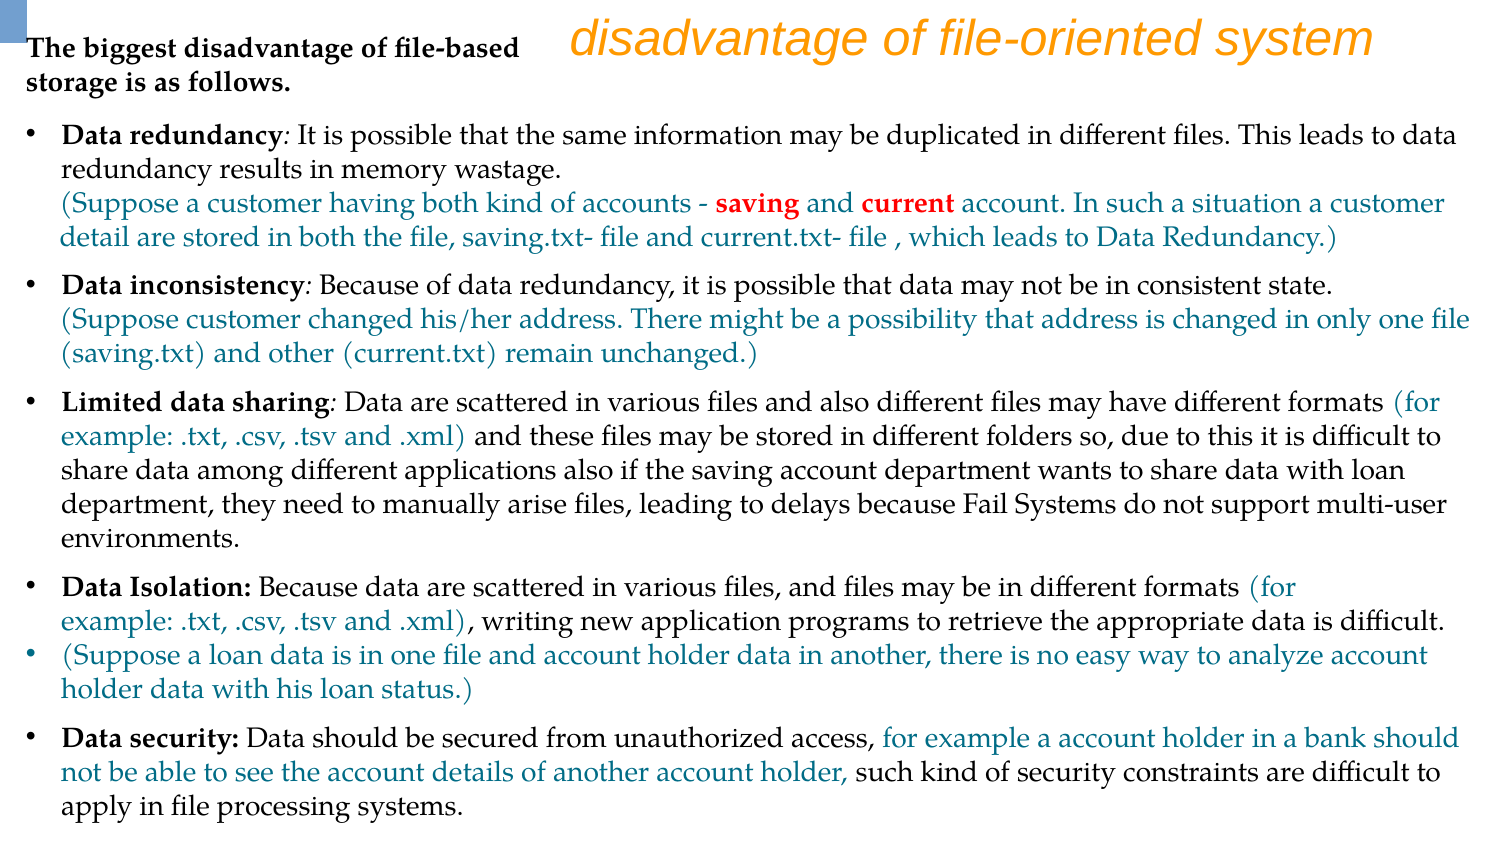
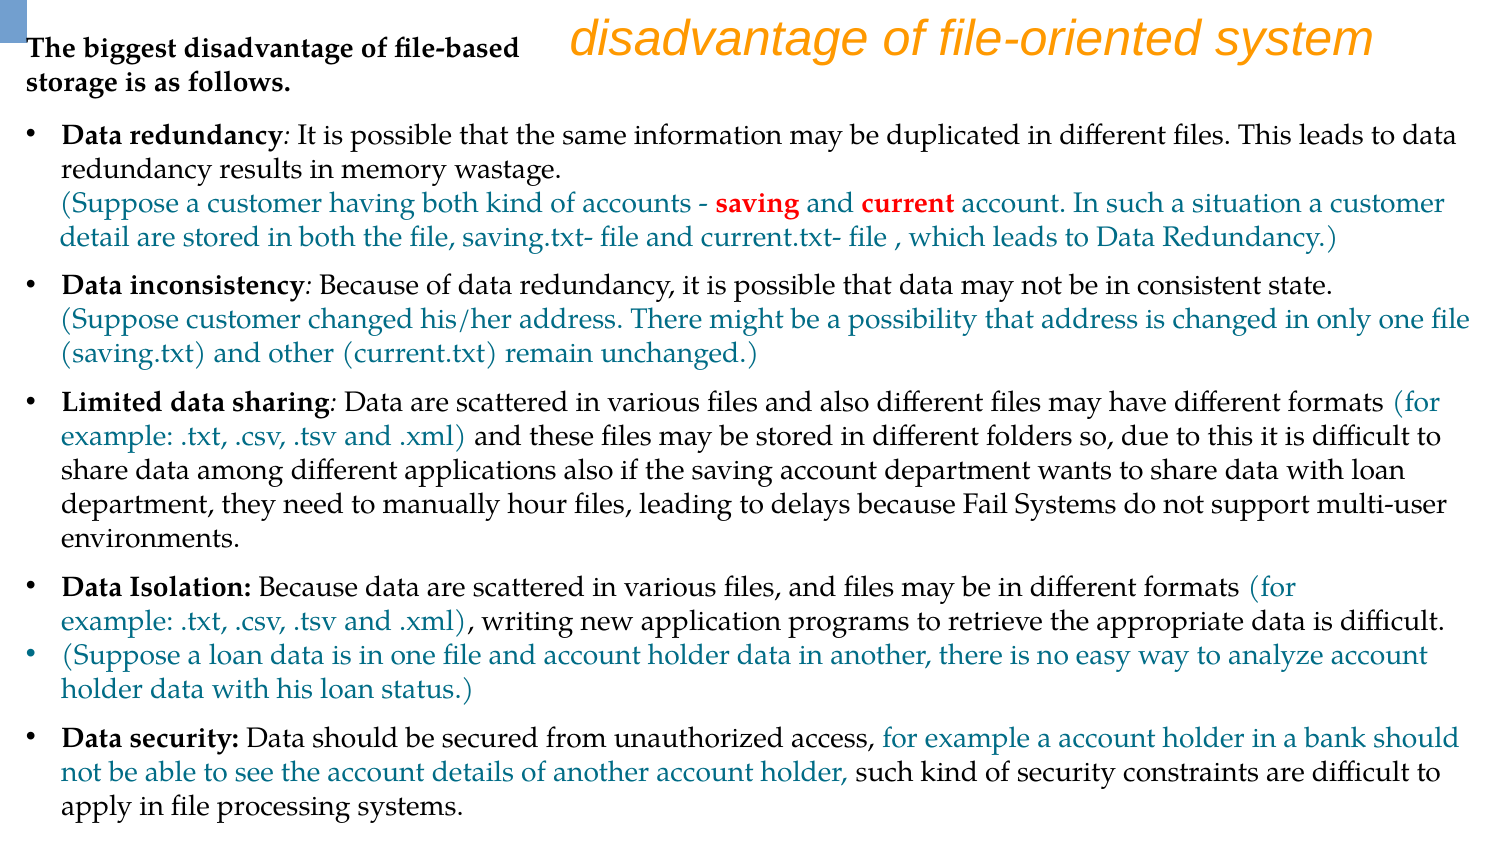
arise: arise -> hour
